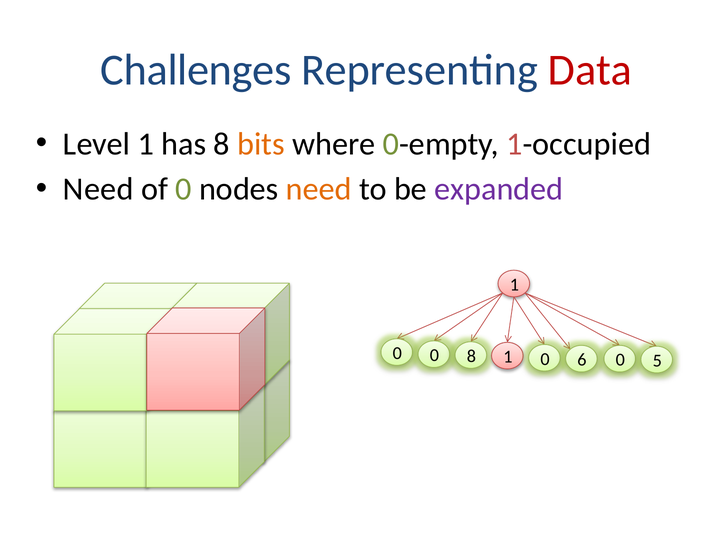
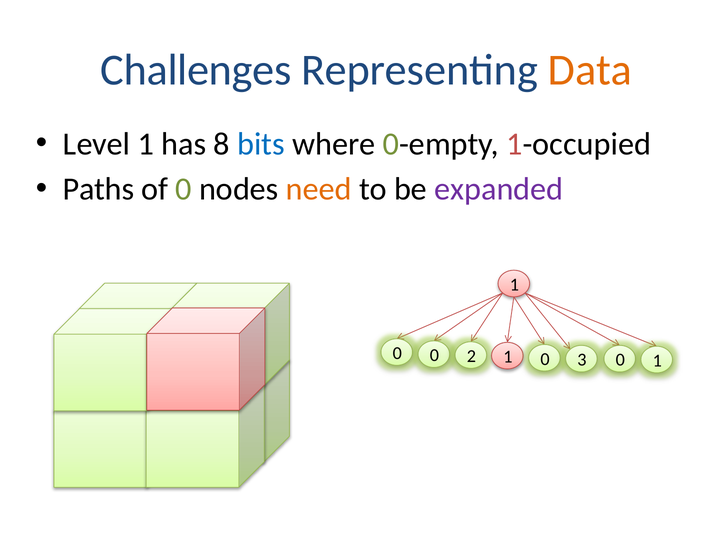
Data colour: red -> orange
bits colour: orange -> blue
Need at (98, 189): Need -> Paths
0 8: 8 -> 2
6: 6 -> 3
0 5: 5 -> 1
